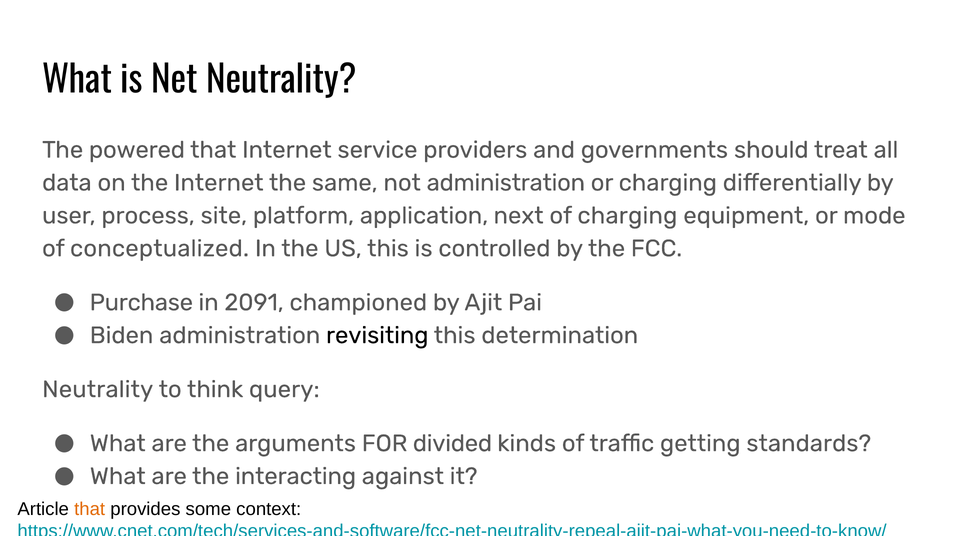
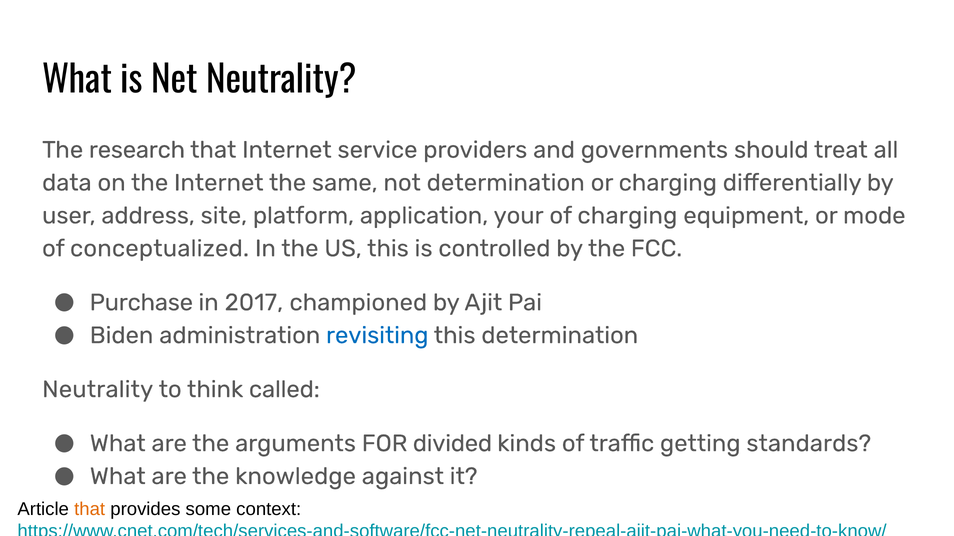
powered: powered -> research
not administration: administration -> determination
process: process -> address
next: next -> your
2091: 2091 -> 2017
revisiting colour: black -> blue
query: query -> called
interacting: interacting -> knowledge
